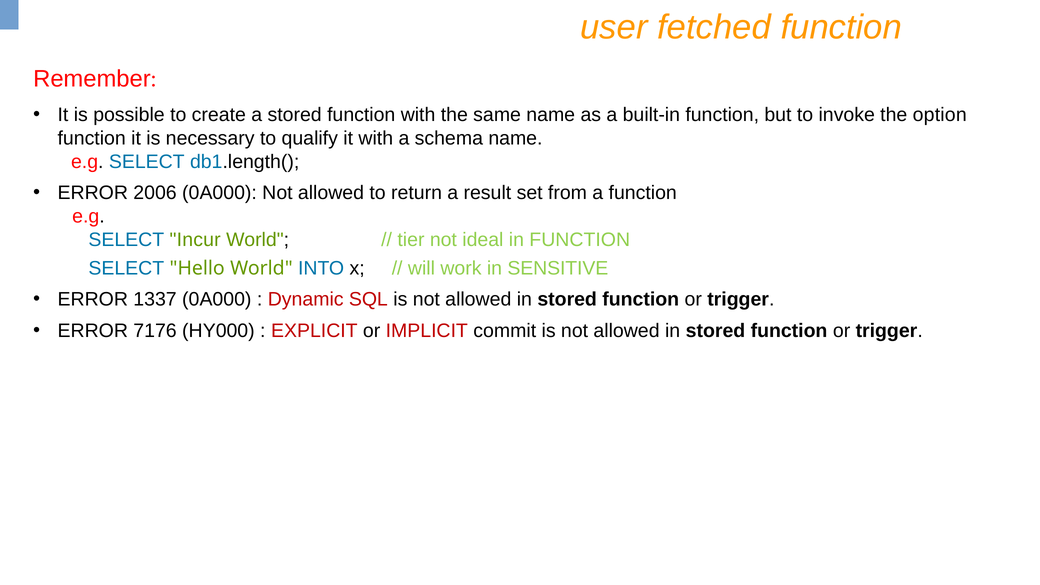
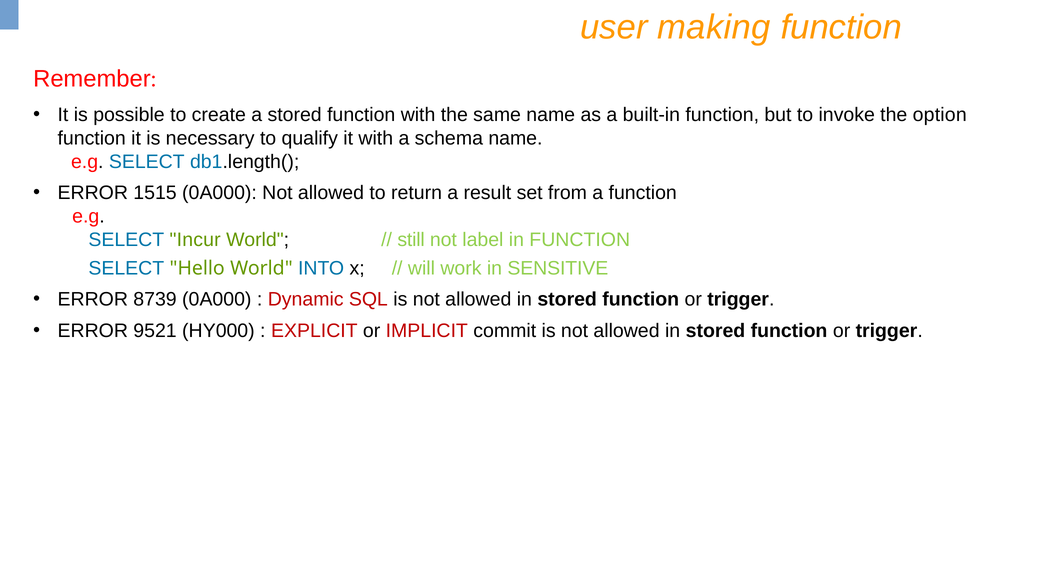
fetched: fetched -> making
2006: 2006 -> 1515
tier: tier -> still
ideal: ideal -> label
1337: 1337 -> 8739
7176: 7176 -> 9521
